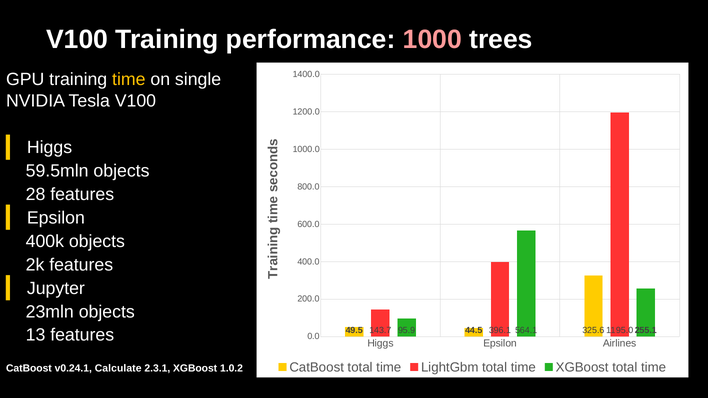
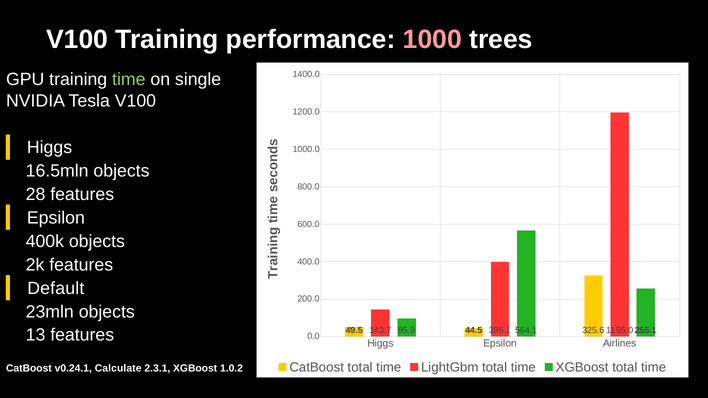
time at (129, 80) colour: yellow -> light green
59.5mln: 59.5mln -> 16.5mln
Jupyter: Jupyter -> Default
